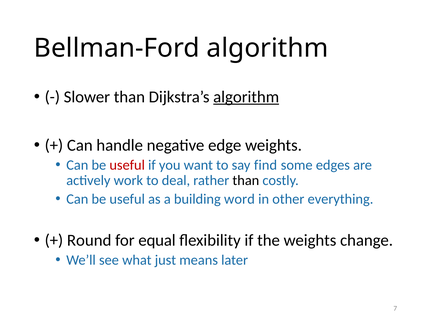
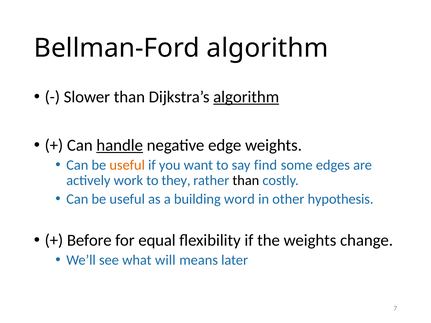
handle underline: none -> present
useful at (127, 165) colour: red -> orange
deal: deal -> they
everything: everything -> hypothesis
Round: Round -> Before
just: just -> will
